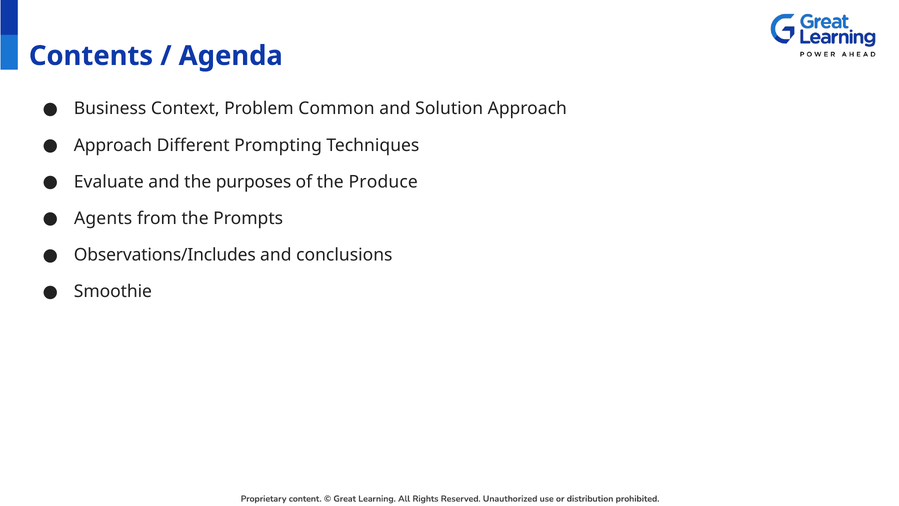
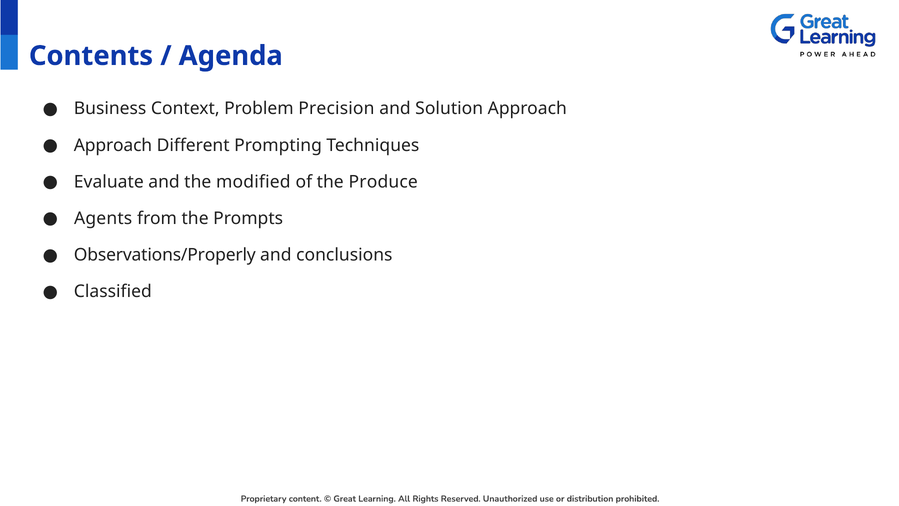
Common: Common -> Precision
purposes: purposes -> modified
Observations/Includes: Observations/Includes -> Observations/Properly
Smoothie: Smoothie -> Classified
